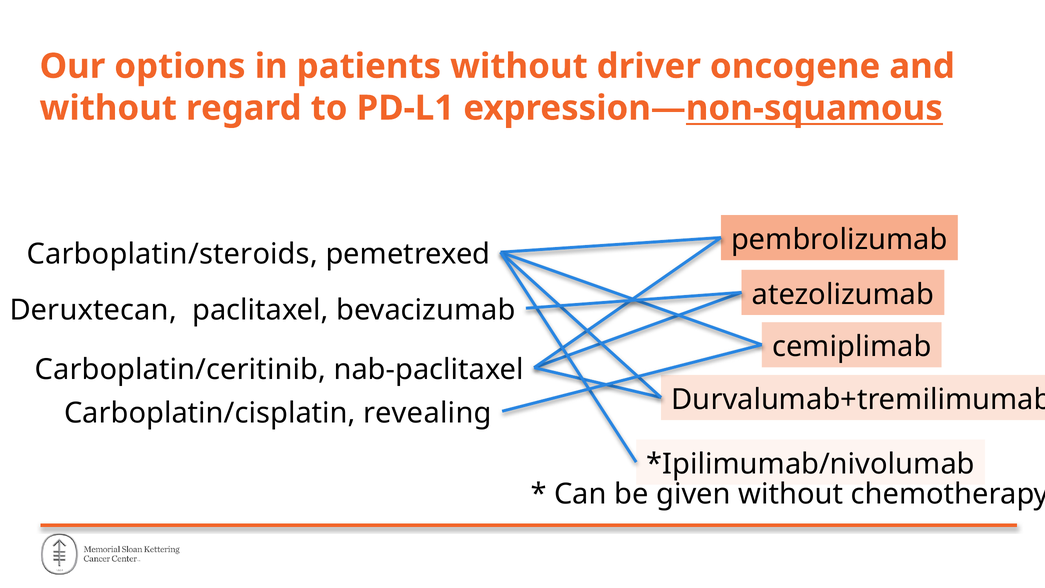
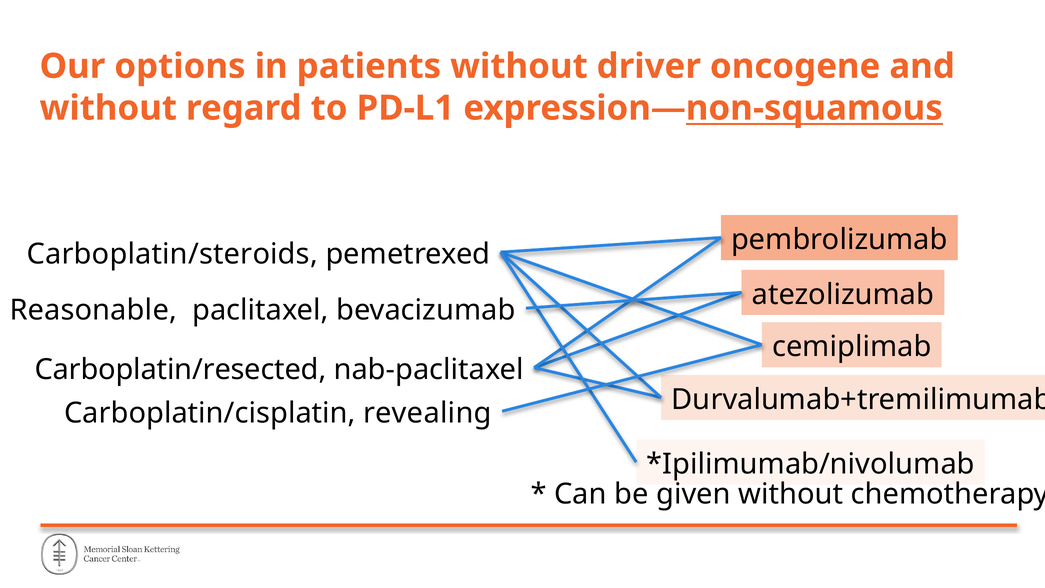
Deruxtecan: Deruxtecan -> Reasonable
Carboplatin/ceritinib: Carboplatin/ceritinib -> Carboplatin/resected
